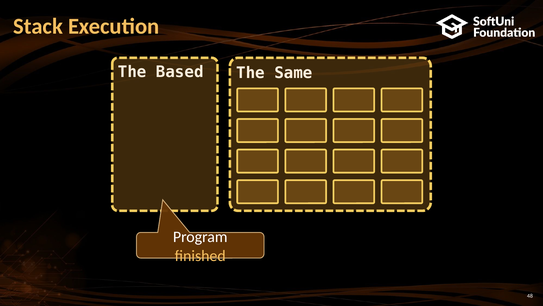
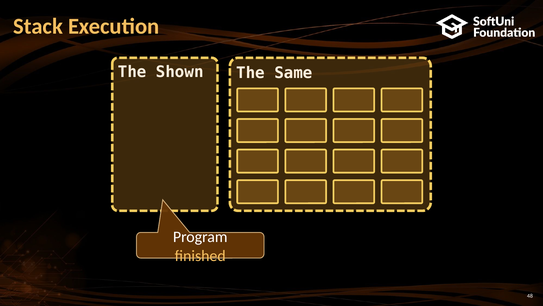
Based: Based -> Shown
